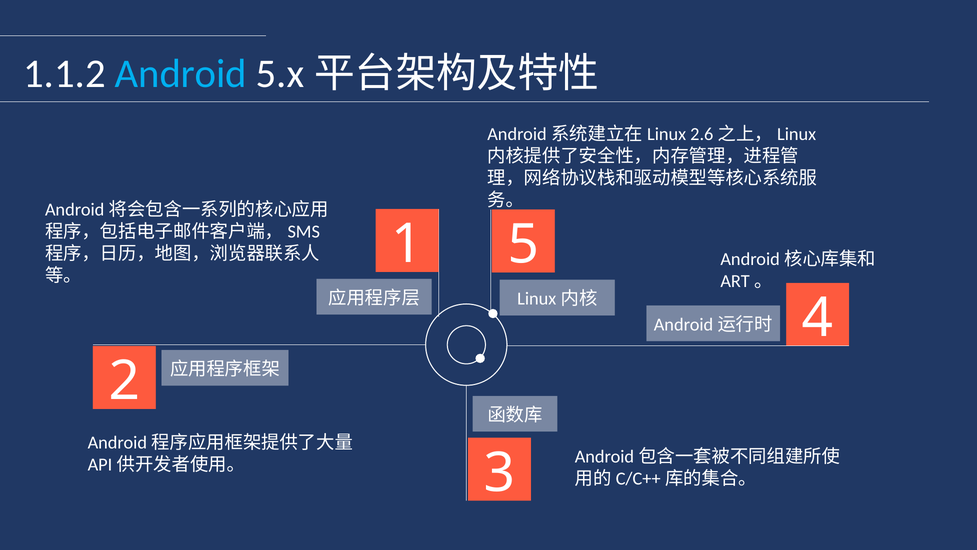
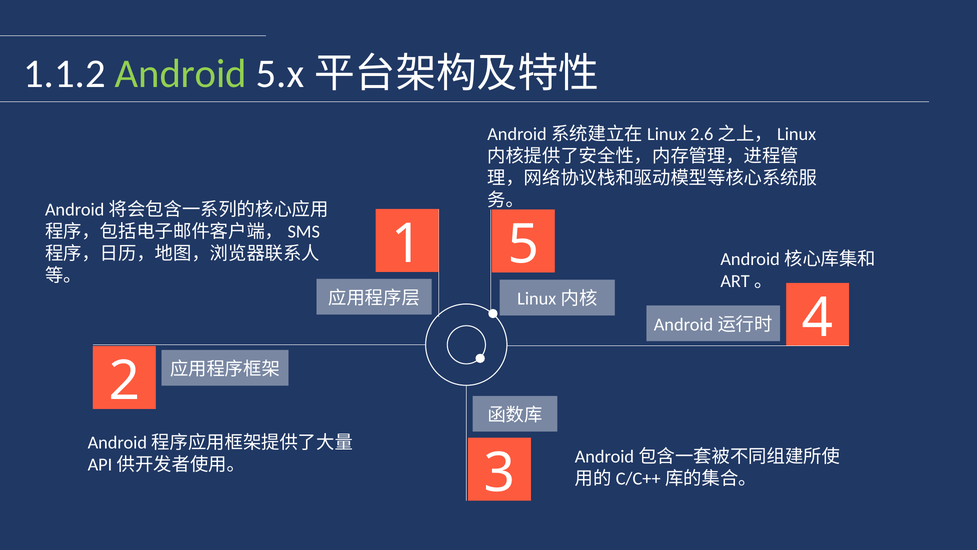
Android colour: light blue -> light green
